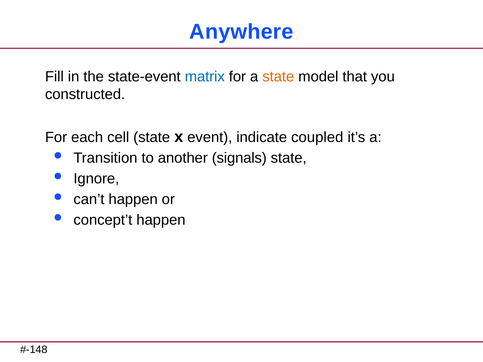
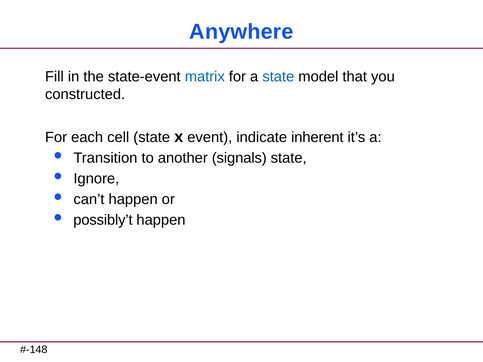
state at (278, 77) colour: orange -> blue
coupled: coupled -> inherent
concept’t: concept’t -> possibly’t
